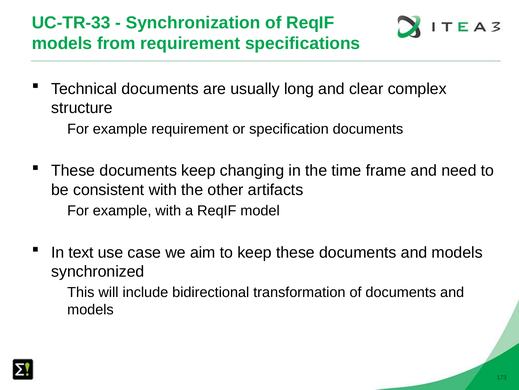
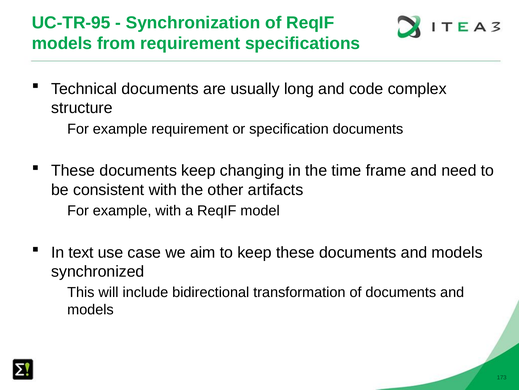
UC-TR-33: UC-TR-33 -> UC-TR-95
clear: clear -> code
